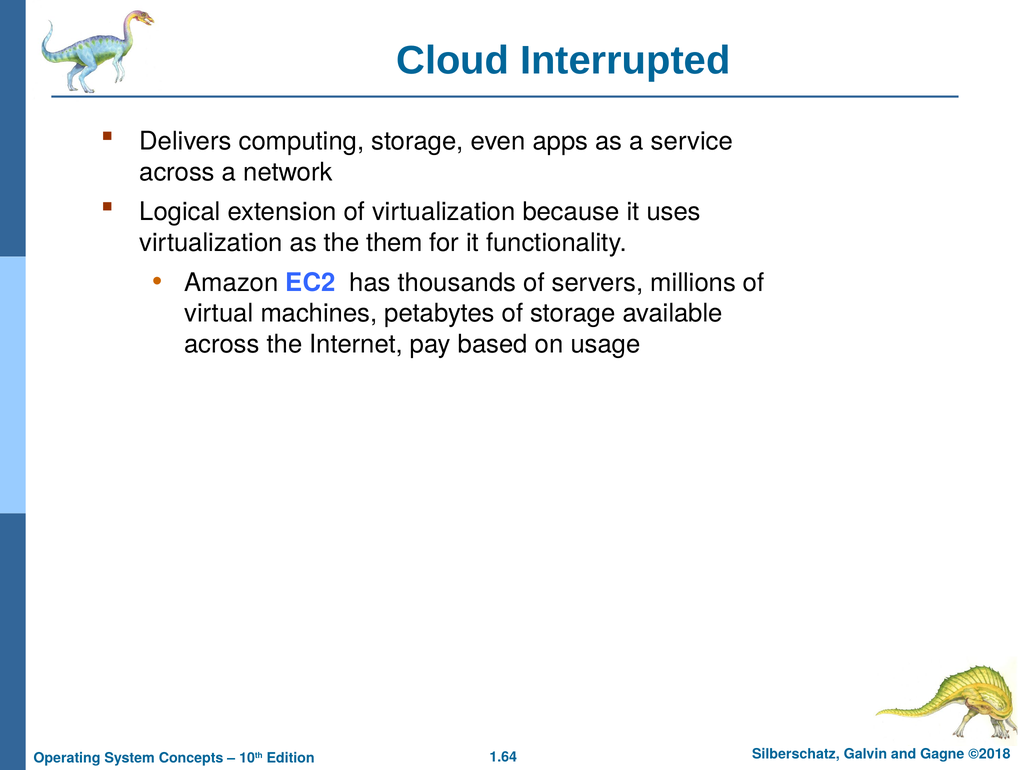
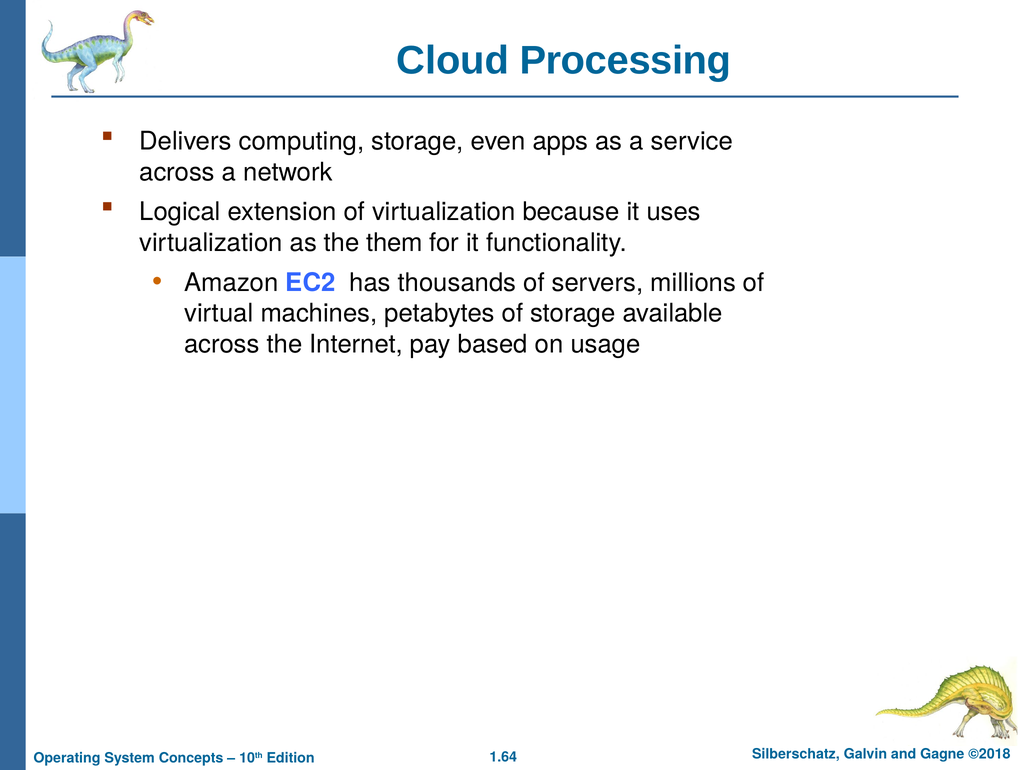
Interrupted: Interrupted -> Processing
